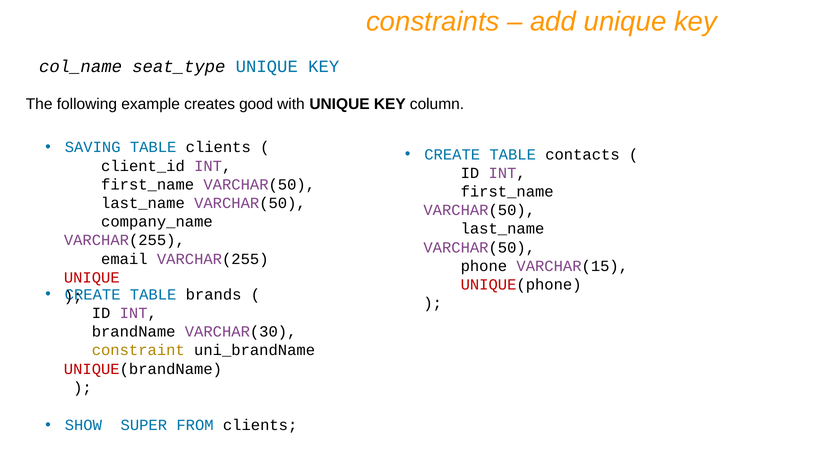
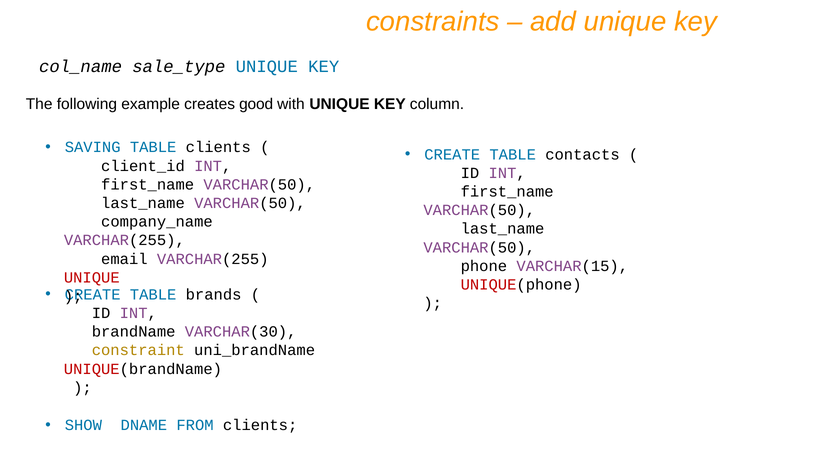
seat_type: seat_type -> sale_type
SUPER: SUPER -> DNAME
